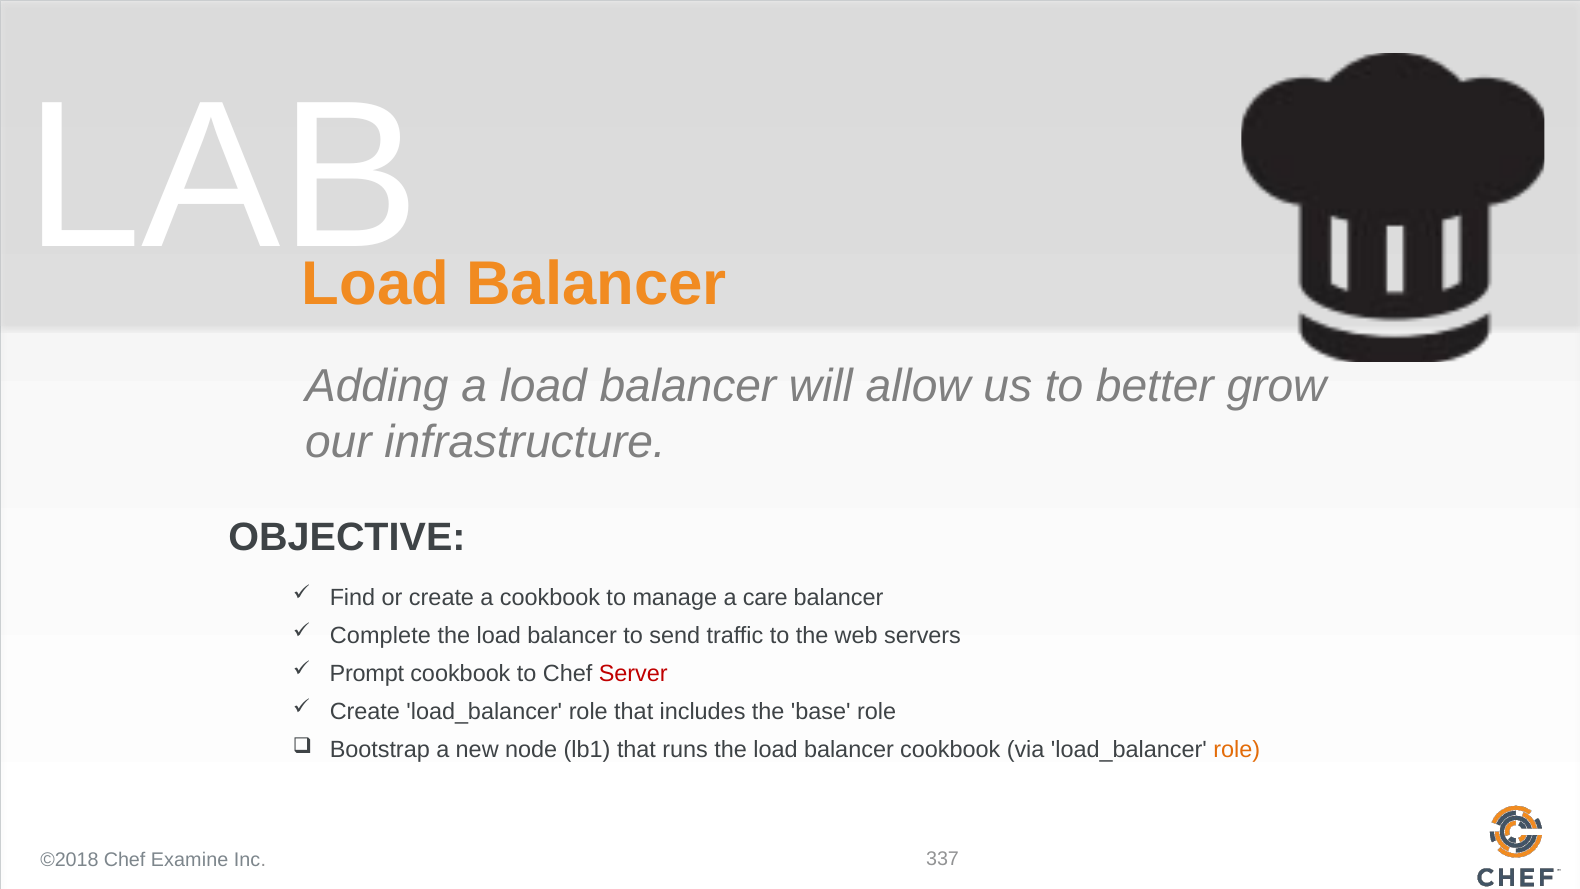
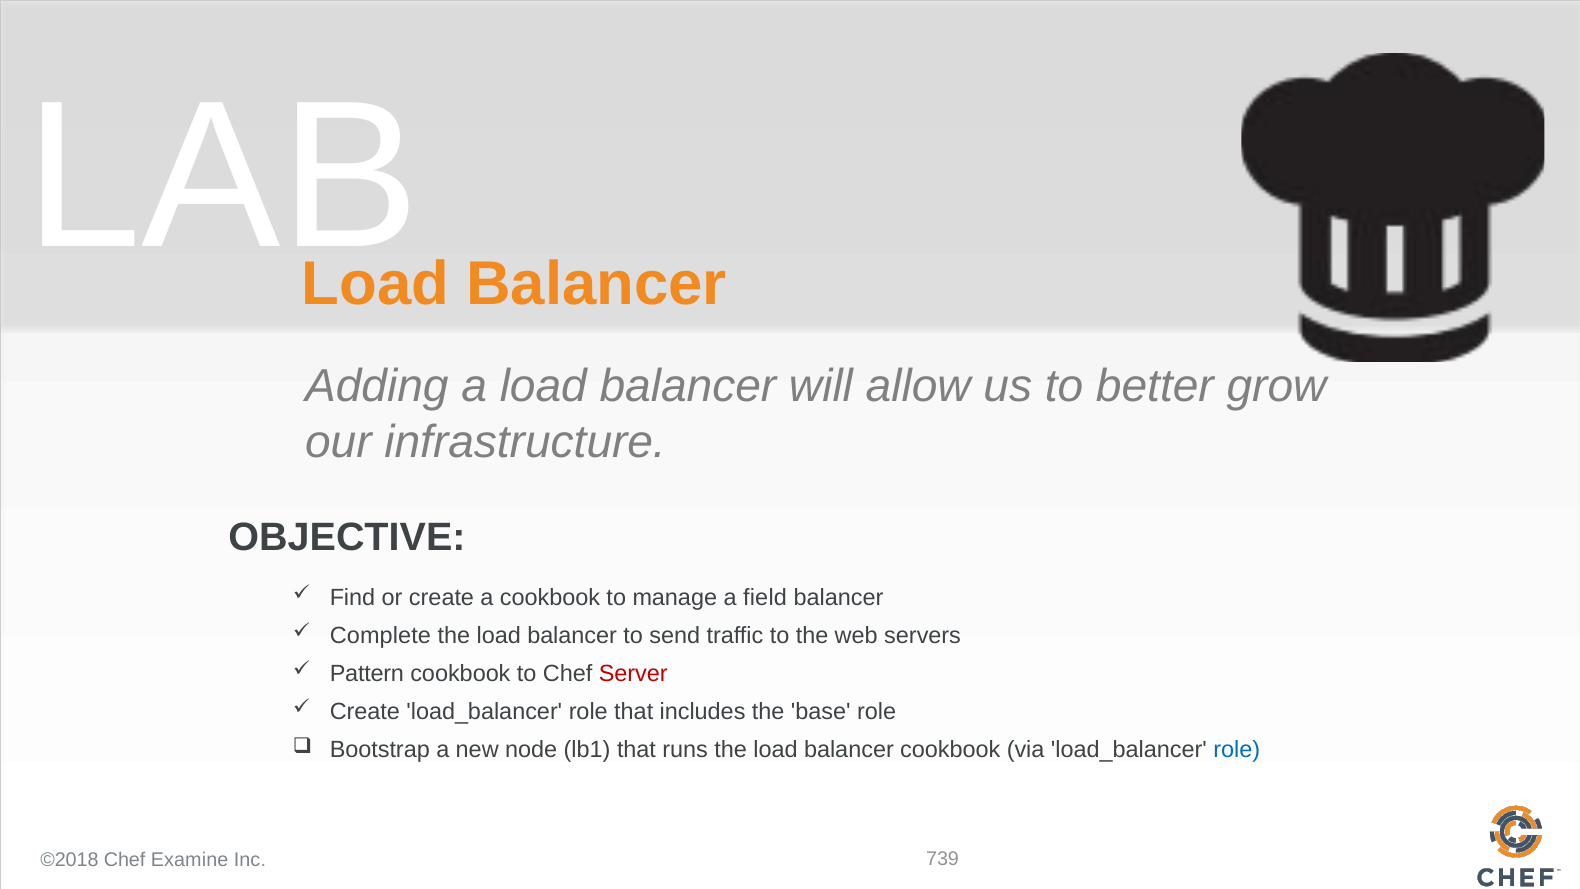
care: care -> field
Prompt: Prompt -> Pattern
role at (1237, 750) colour: orange -> blue
337: 337 -> 739
